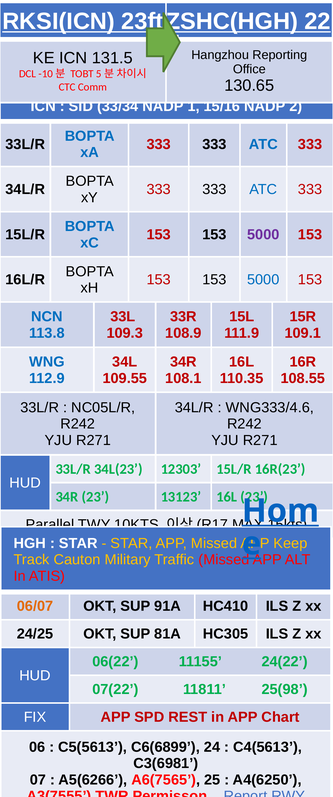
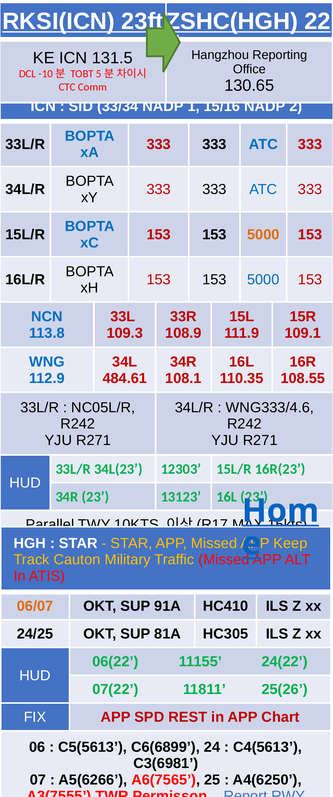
5000 at (263, 234) colour: purple -> orange
109.55: 109.55 -> 484.61
25(98: 25(98 -> 25(26
